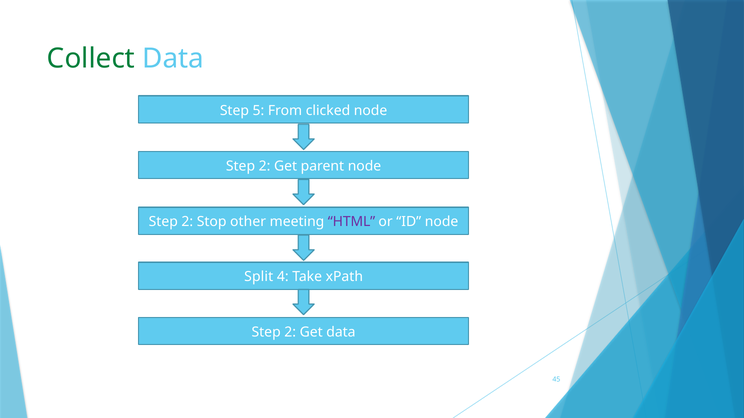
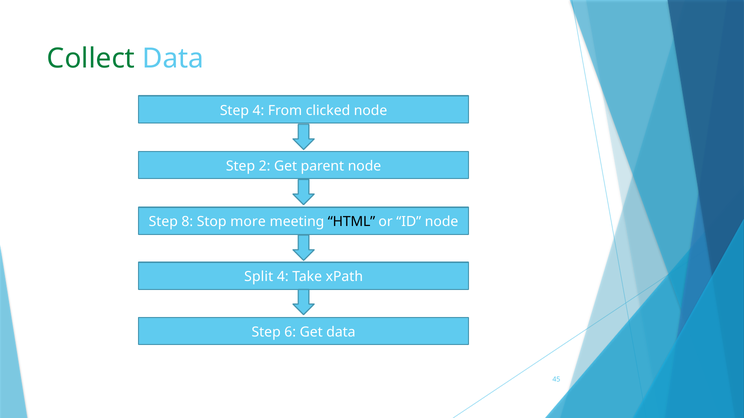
Step 5: 5 -> 4
2 at (187, 222): 2 -> 8
other: other -> more
HTML colour: purple -> black
2 at (290, 332): 2 -> 6
